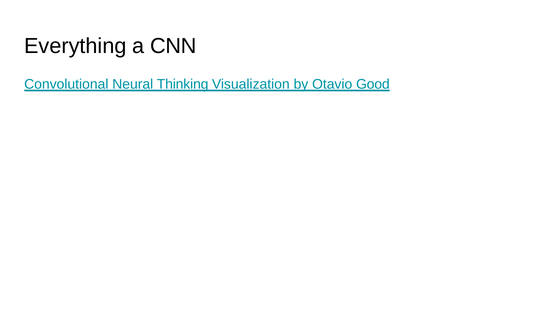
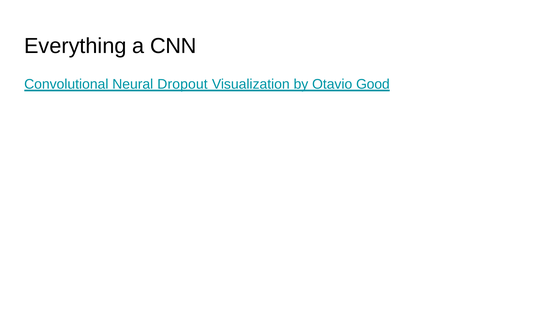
Thinking: Thinking -> Dropout
